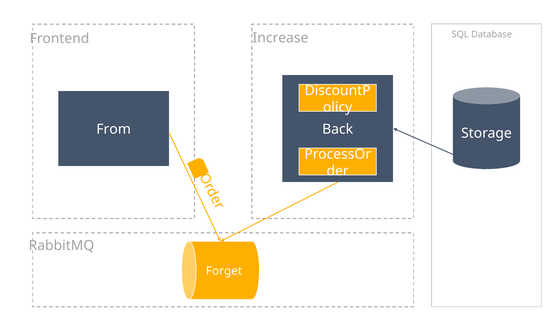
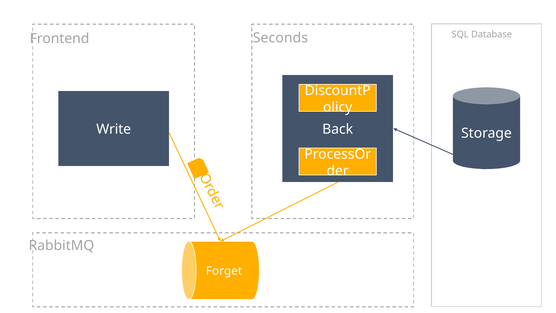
Increase: Increase -> Seconds
From: From -> Write
